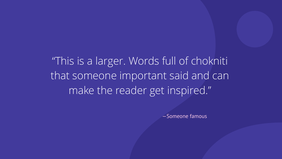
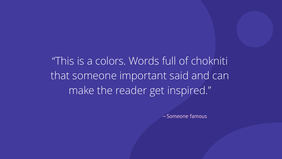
larger: larger -> colors
